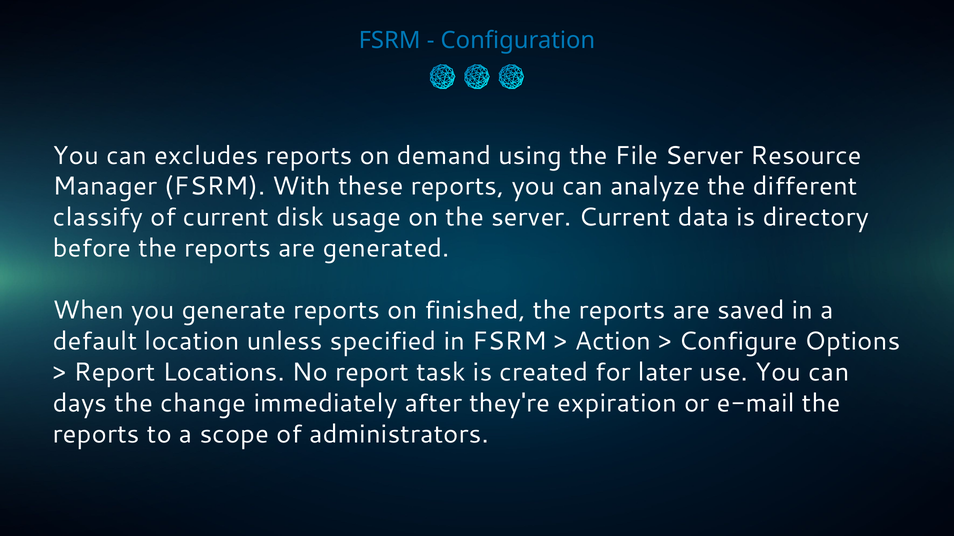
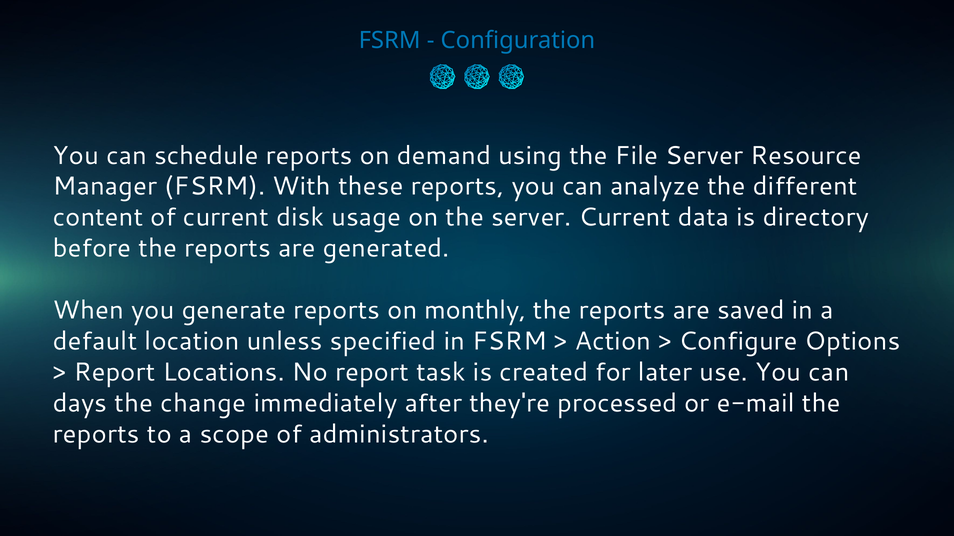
excludes: excludes -> schedule
classify: classify -> content
finished: finished -> monthly
expiration: expiration -> processed
